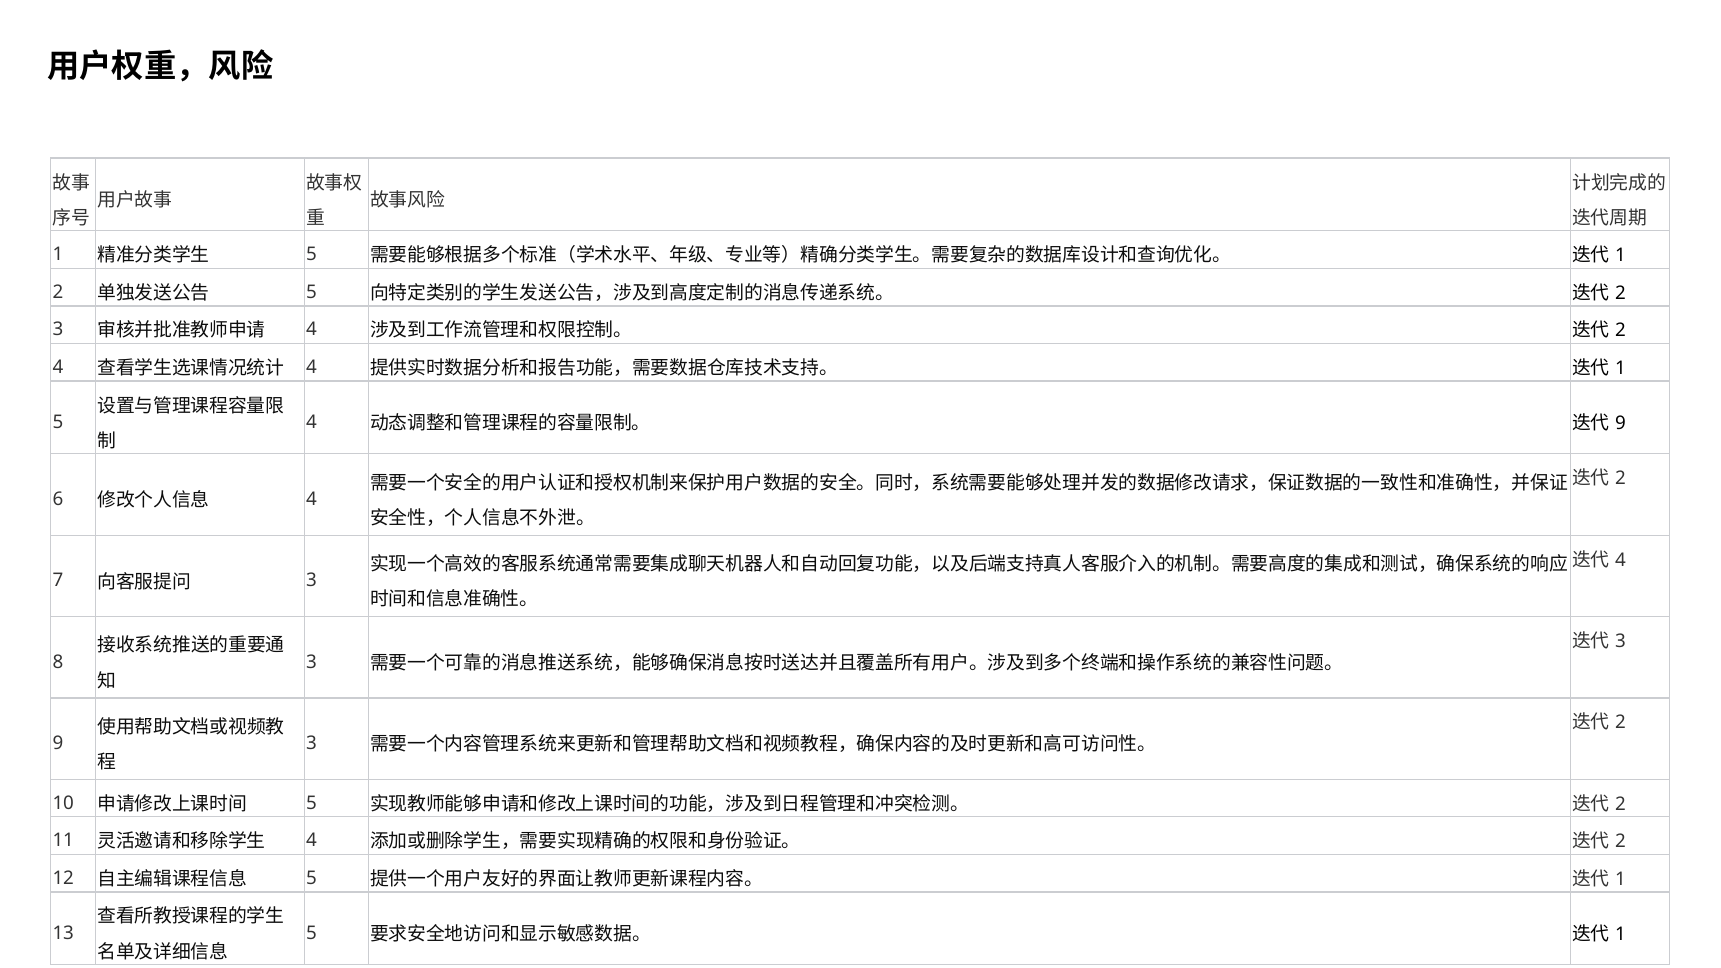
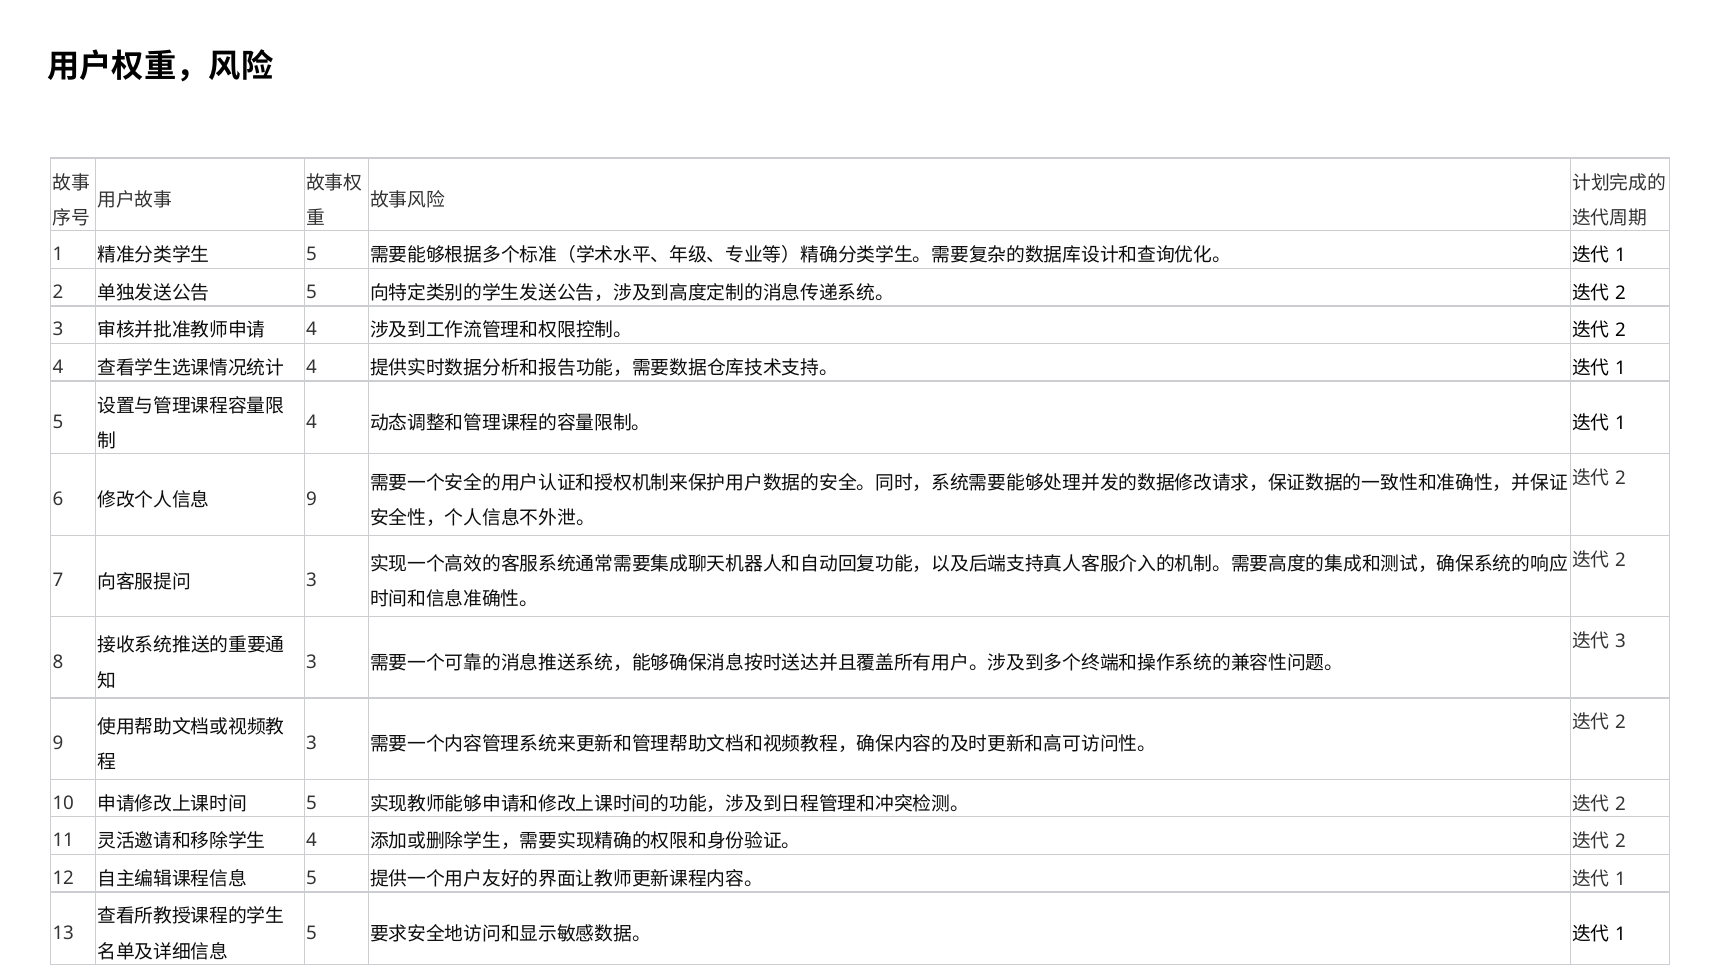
9 at (1621, 423): 9 -> 1
4 at (311, 499): 4 -> 9
4 at (1621, 560): 4 -> 2
